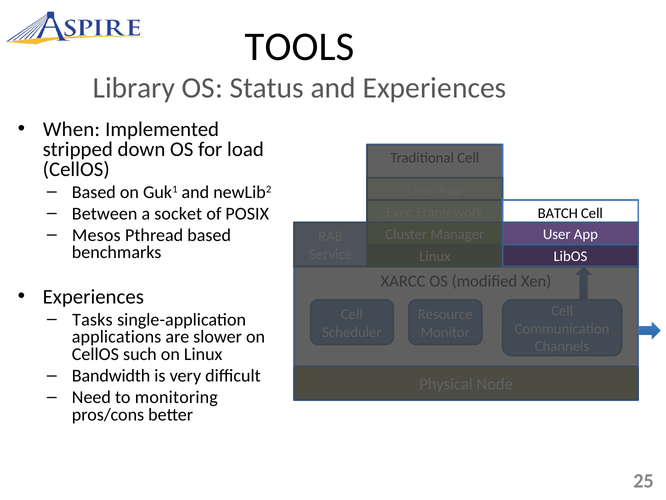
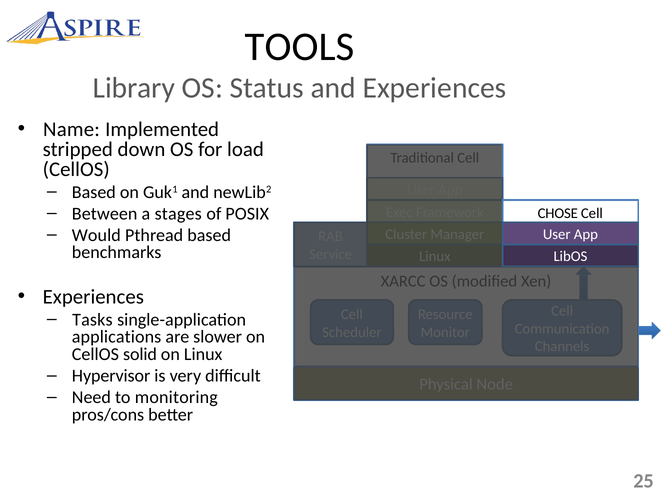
When: When -> Name
socket: socket -> stages
BATCH: BATCH -> CHOSE
Mesos: Mesos -> Would
such: such -> solid
Bandwidth: Bandwidth -> Hypervisor
